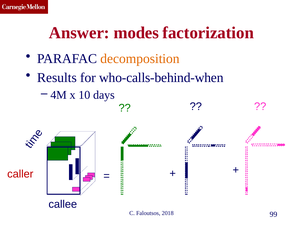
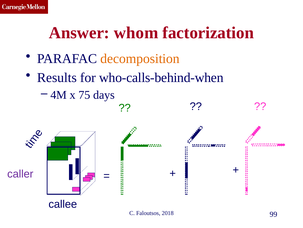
modes: modes -> whom
10: 10 -> 75
caller colour: red -> purple
